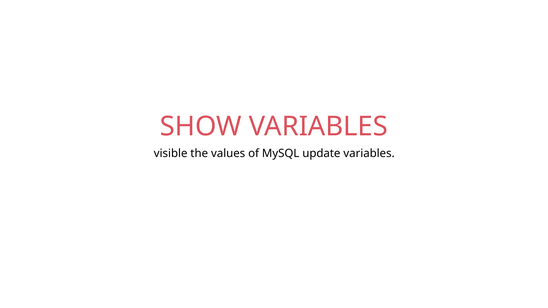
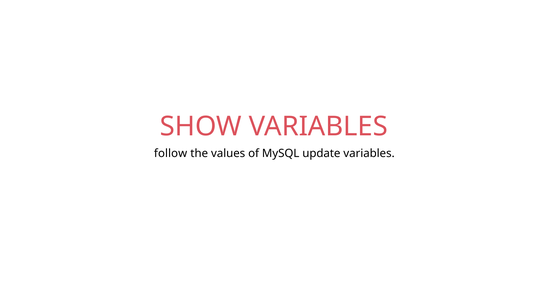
visible: visible -> follow
